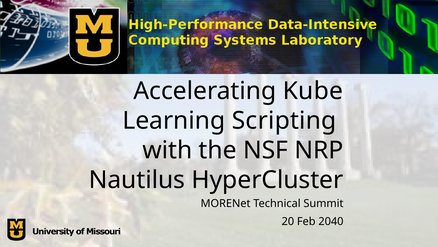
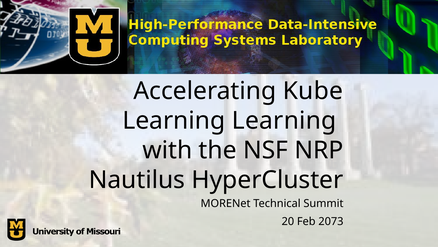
Learning Scripting: Scripting -> Learning
2040: 2040 -> 2073
